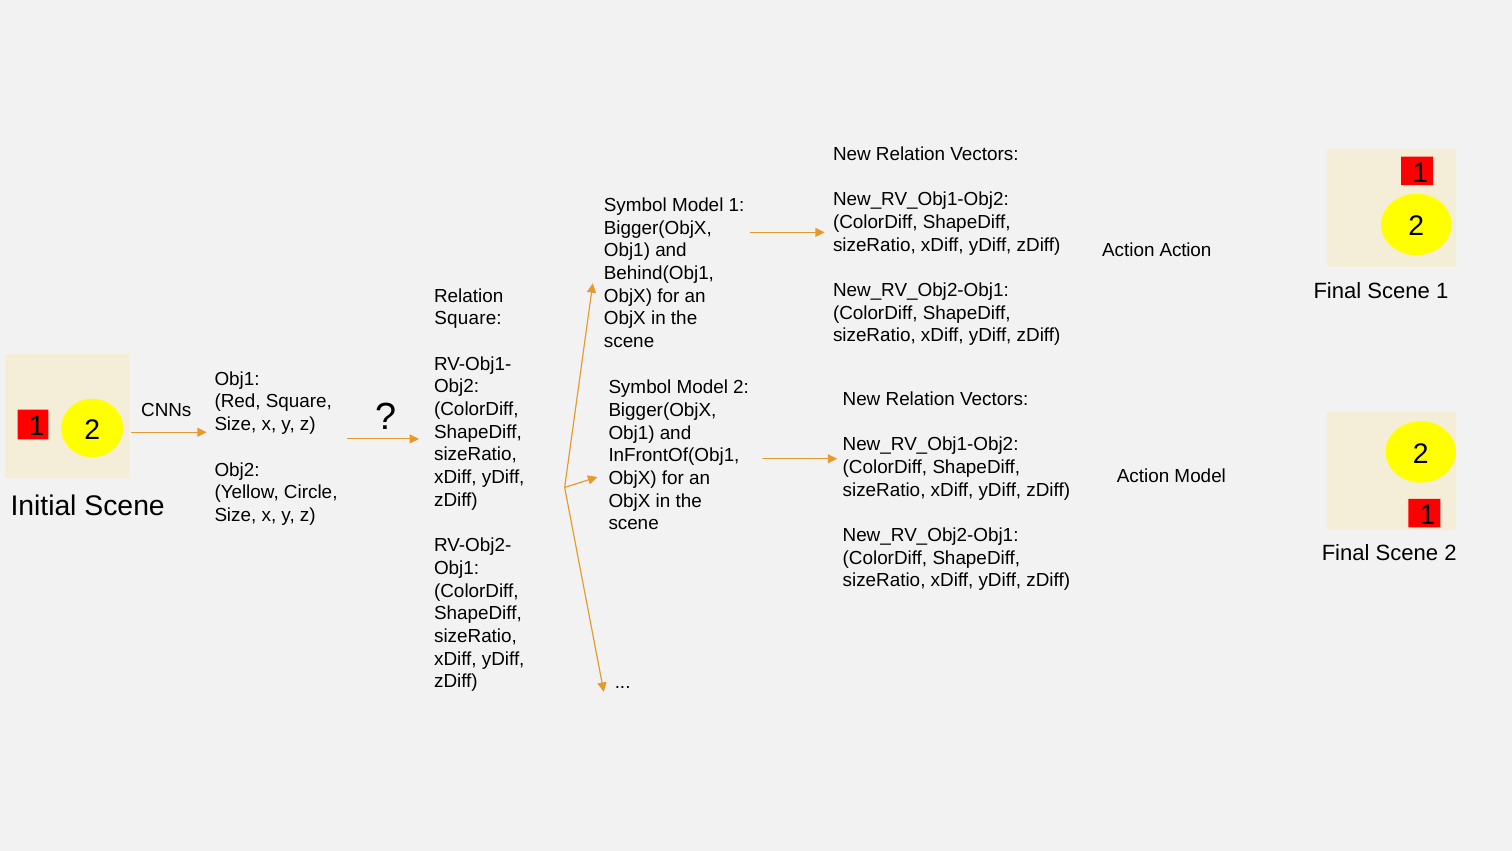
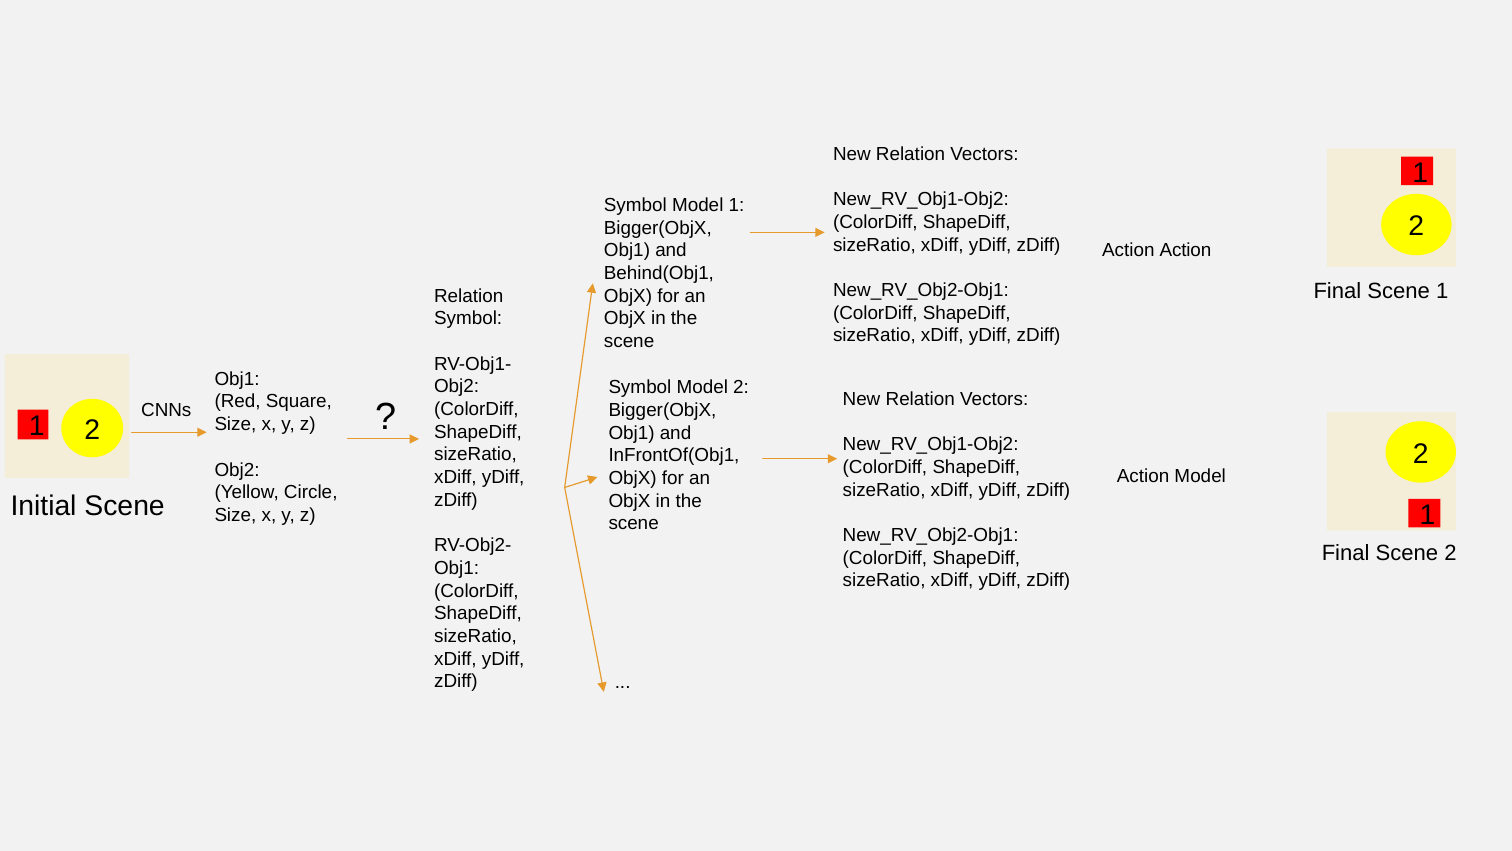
Square at (468, 318): Square -> Symbol
